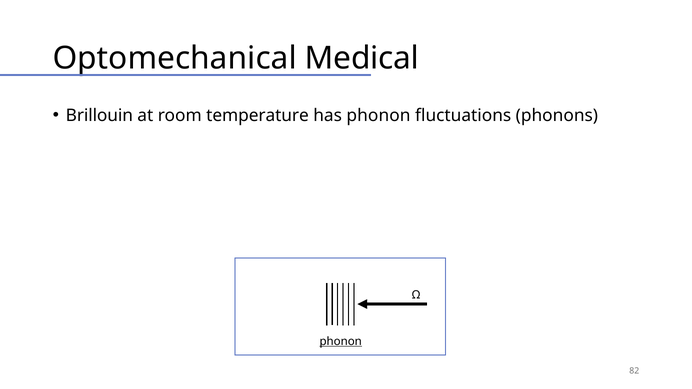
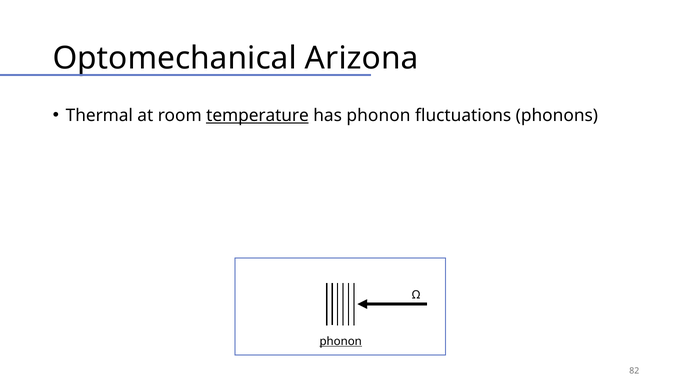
Medical: Medical -> Arizona
Brillouin: Brillouin -> Thermal
temperature underline: none -> present
